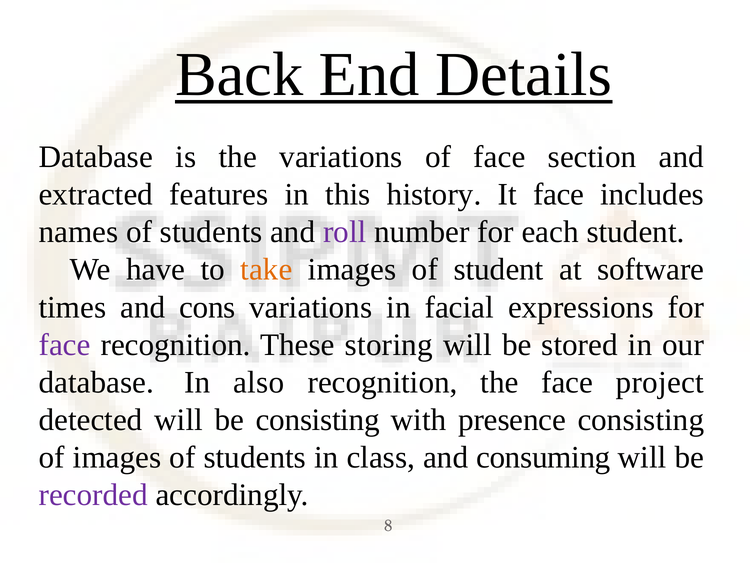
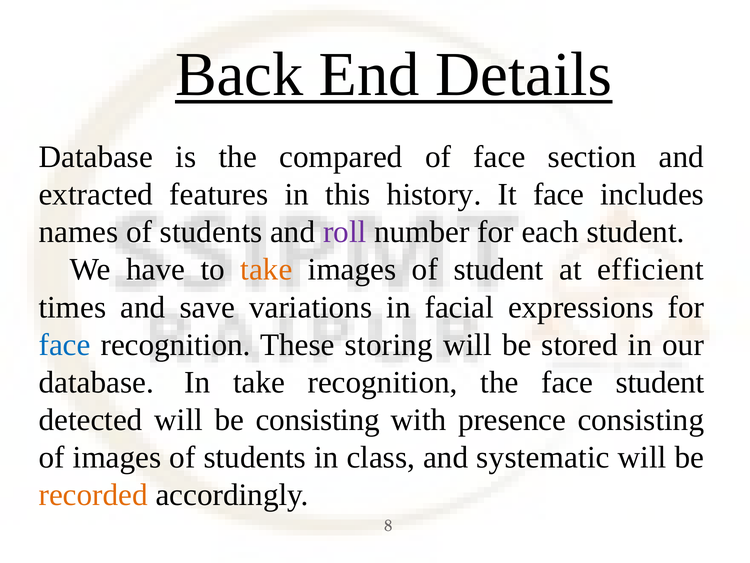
the variations: variations -> compared
software: software -> efficient
cons: cons -> save
face at (65, 344) colour: purple -> blue
In also: also -> take
face project: project -> student
consuming: consuming -> systematic
recorded colour: purple -> orange
